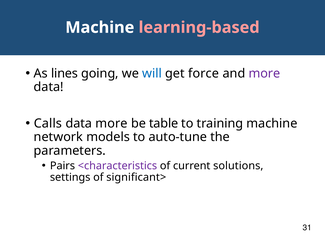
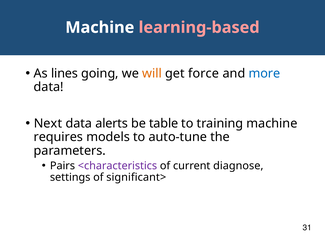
will colour: blue -> orange
more at (264, 73) colour: purple -> blue
Calls: Calls -> Next
data more: more -> alerts
network: network -> requires
solutions: solutions -> diagnose
